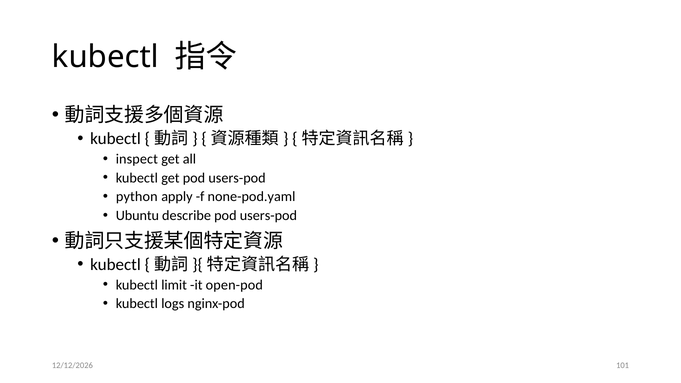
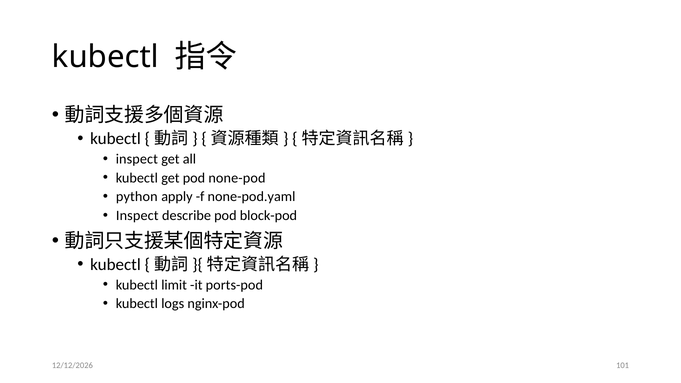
get pod users-pod: users-pod -> none-pod
Ubuntu at (137, 216): Ubuntu -> Inspect
describe pod users-pod: users-pod -> block-pod
open-pod: open-pod -> ports-pod
